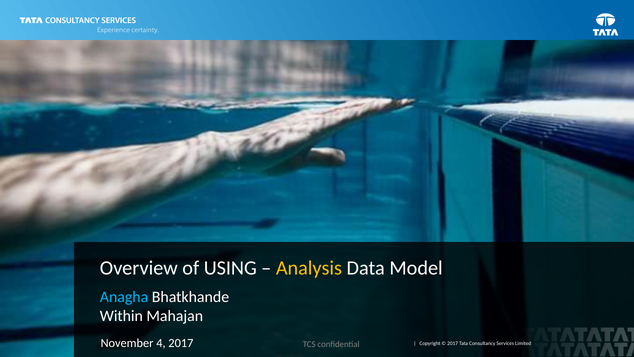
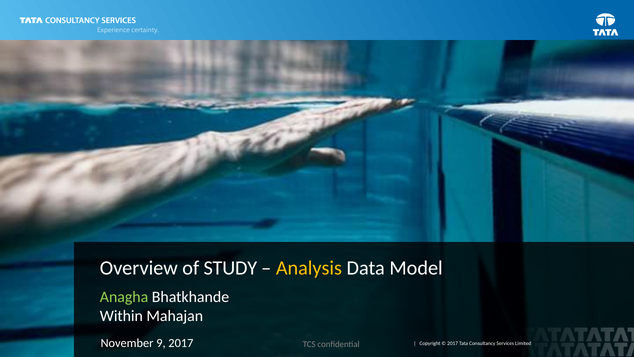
USING: USING -> STUDY
Anagha colour: light blue -> light green
4: 4 -> 9
